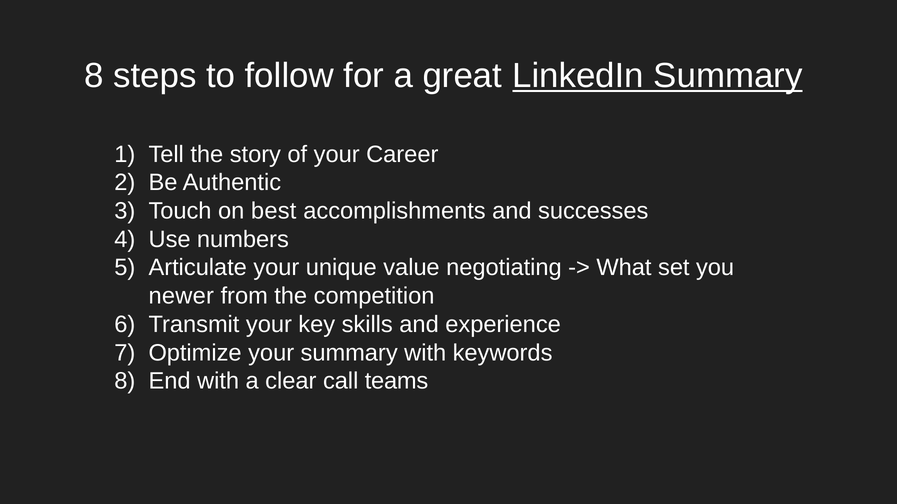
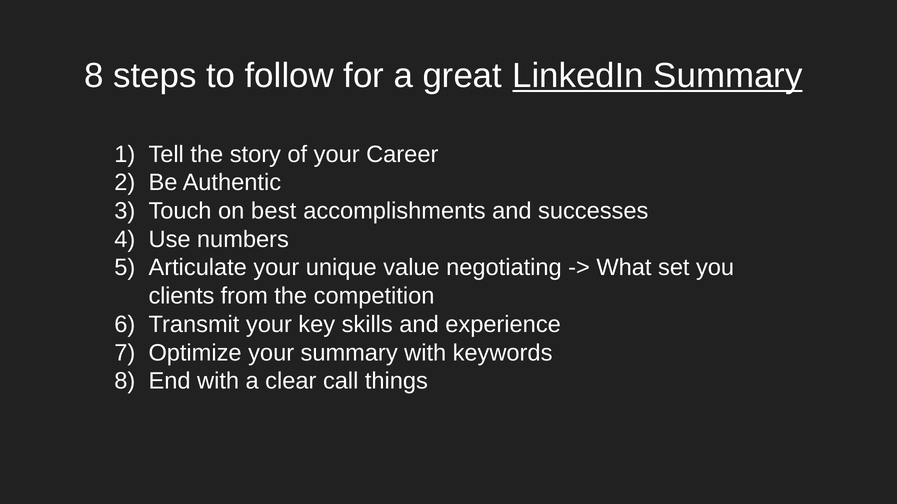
newer: newer -> clients
teams: teams -> things
